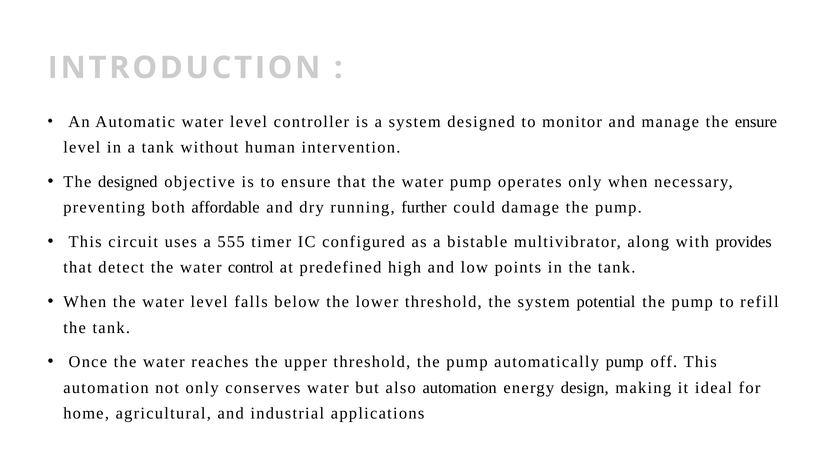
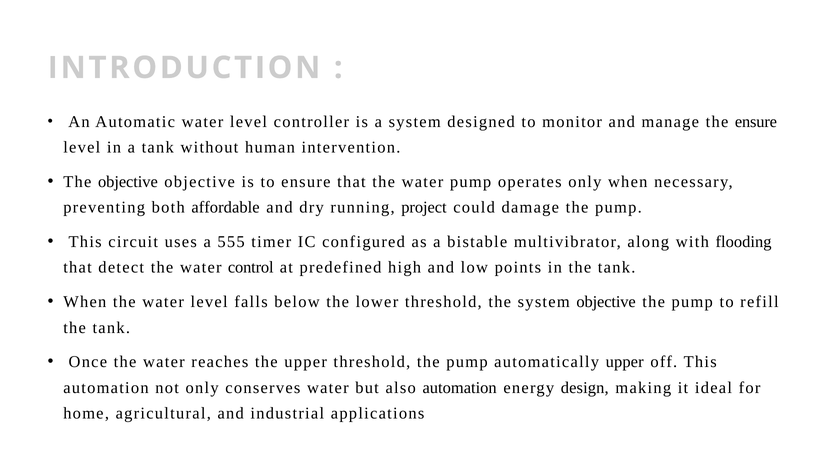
The designed: designed -> objective
further: further -> project
provides: provides -> flooding
system potential: potential -> objective
automatically pump: pump -> upper
